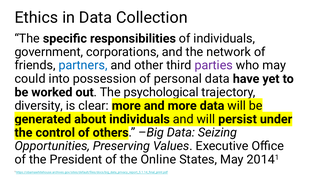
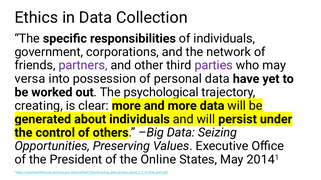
partners colour: blue -> purple
could: could -> versa
diversity: diversity -> creating
